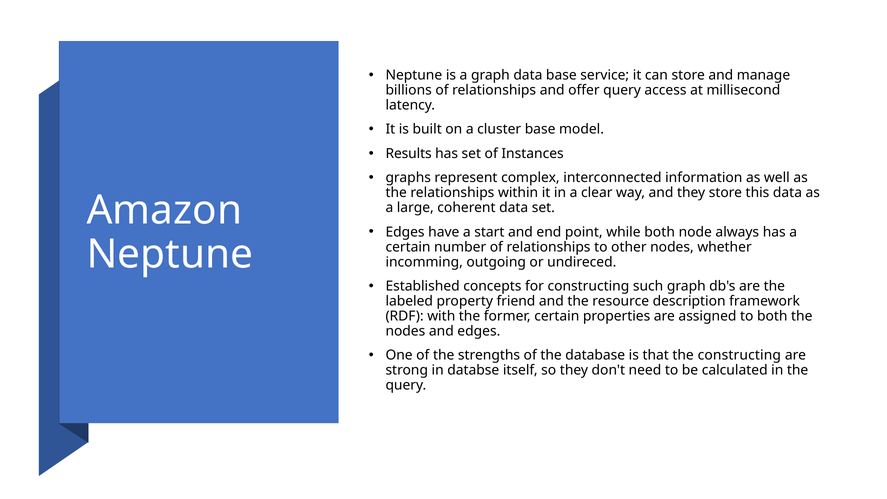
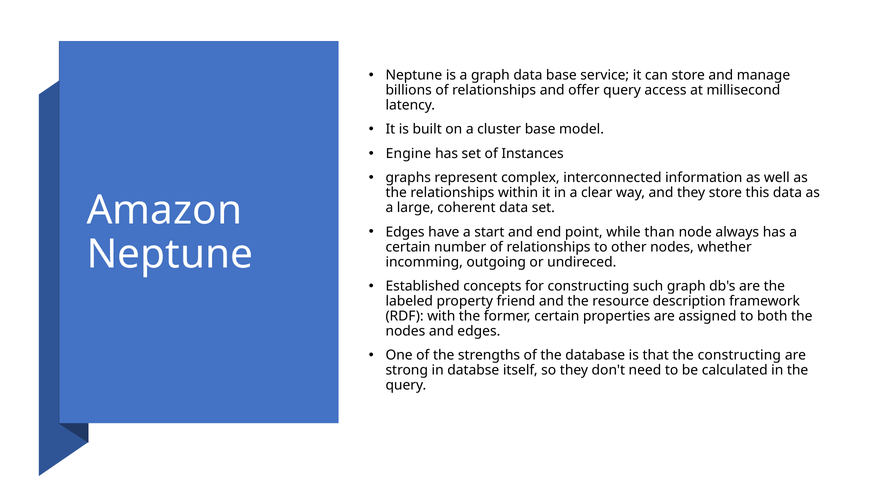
Results: Results -> Engine
while both: both -> than
